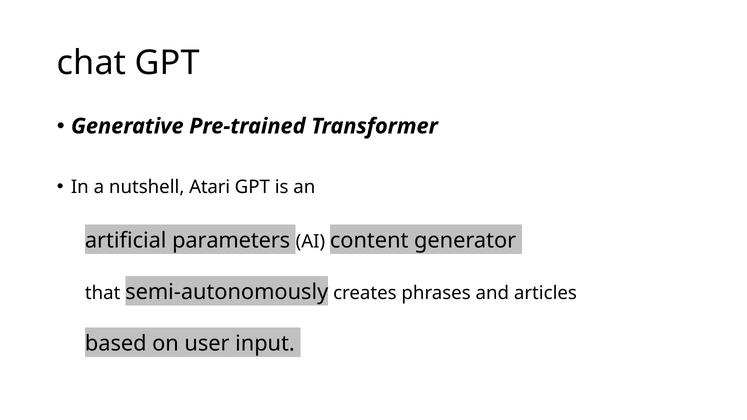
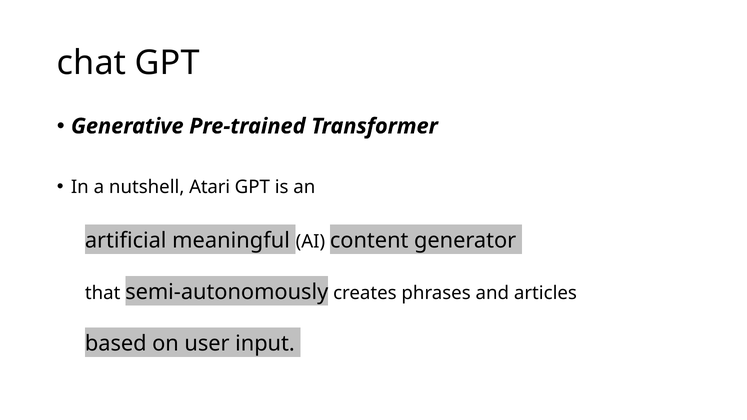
parameters: parameters -> meaningful
